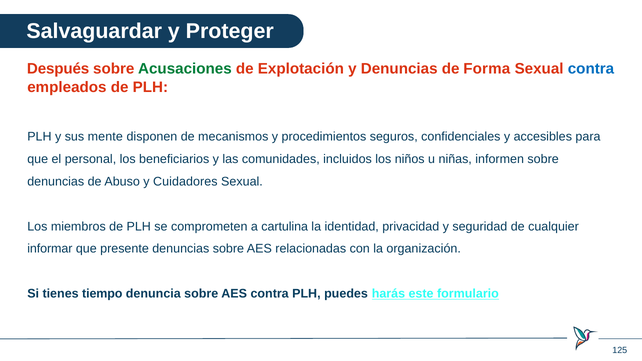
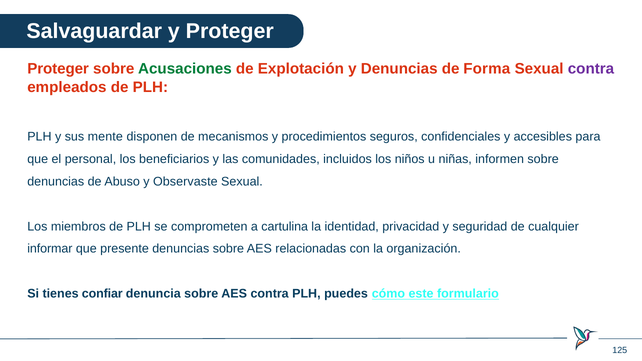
Después at (58, 69): Después -> Proteger
contra at (591, 69) colour: blue -> purple
Cuidadores: Cuidadores -> Observaste
tiempo: tiempo -> confiar
harás: harás -> cómo
